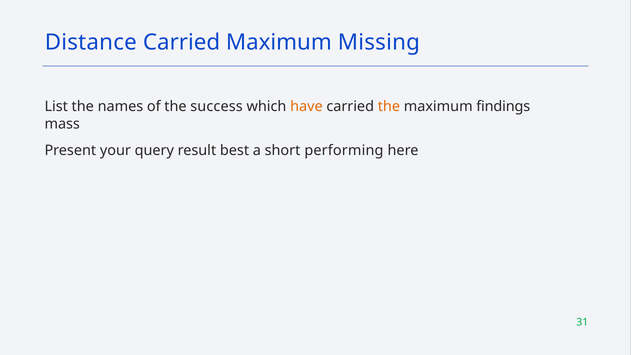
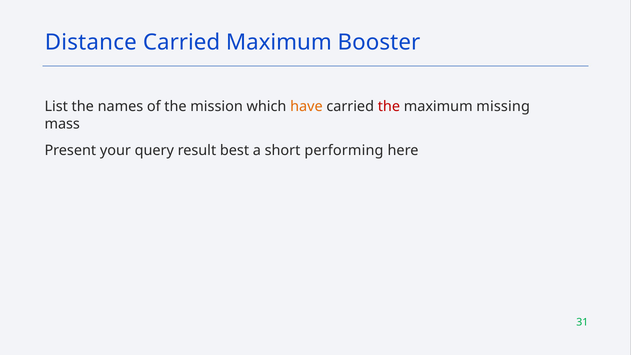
Missing: Missing -> Booster
success: success -> mission
the at (389, 106) colour: orange -> red
findings: findings -> missing
